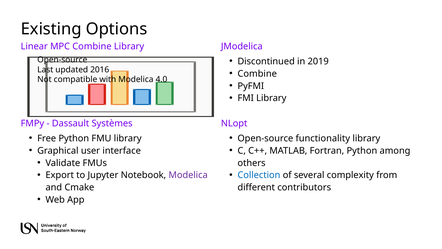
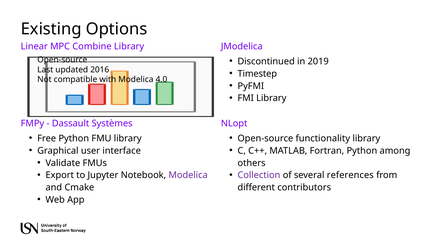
Combine at (257, 74): Combine -> Timestep
Collection colour: blue -> purple
complexity: complexity -> references
